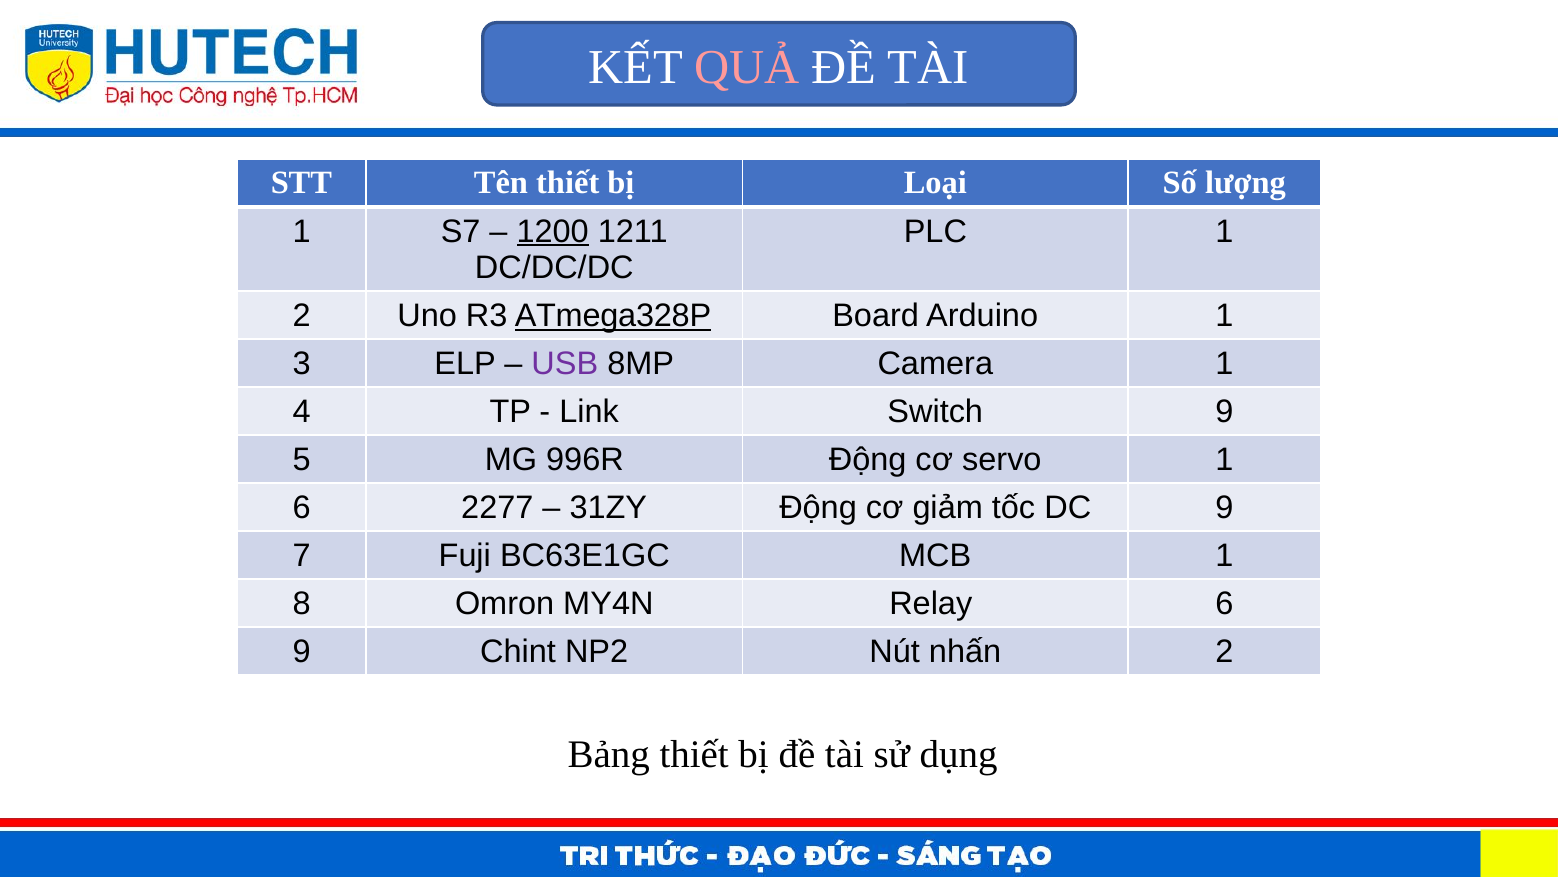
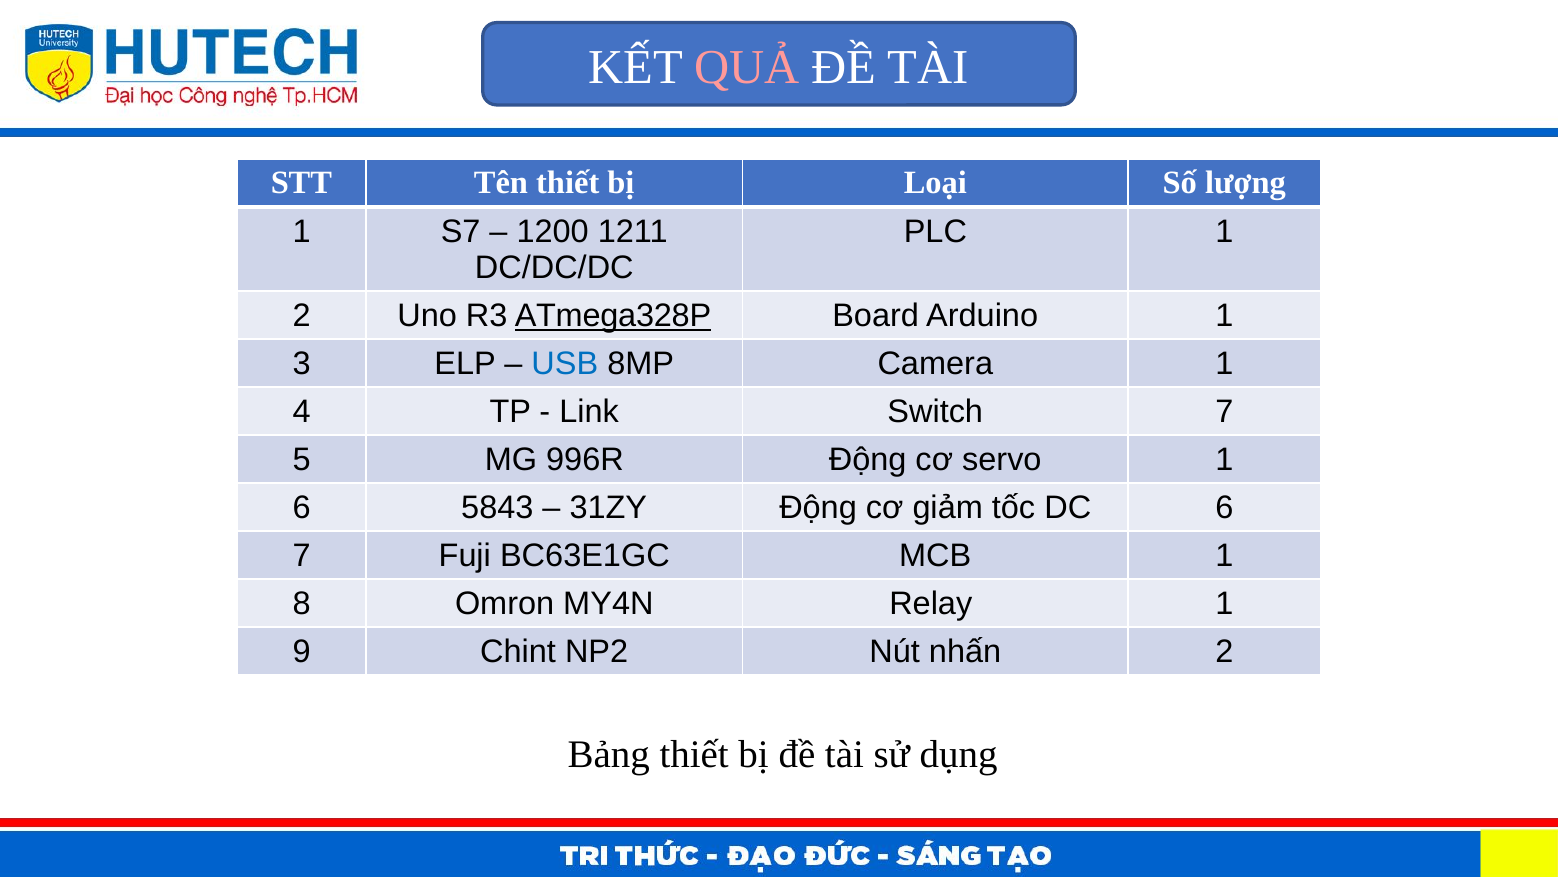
1200 underline: present -> none
USB colour: purple -> blue
Switch 9: 9 -> 7
2277: 2277 -> 5843
DC 9: 9 -> 6
Relay 6: 6 -> 1
